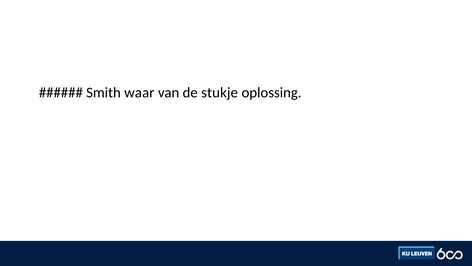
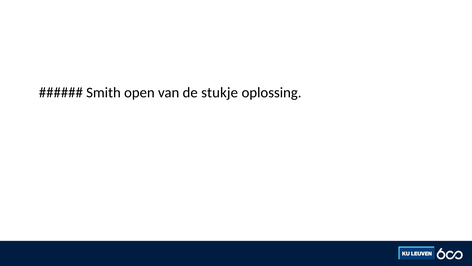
waar: waar -> open
